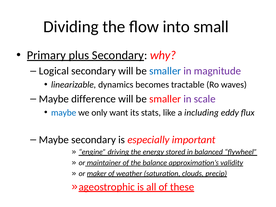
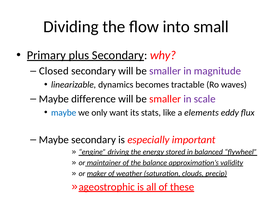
Logical: Logical -> Closed
smaller at (165, 71) colour: blue -> purple
including: including -> elements
